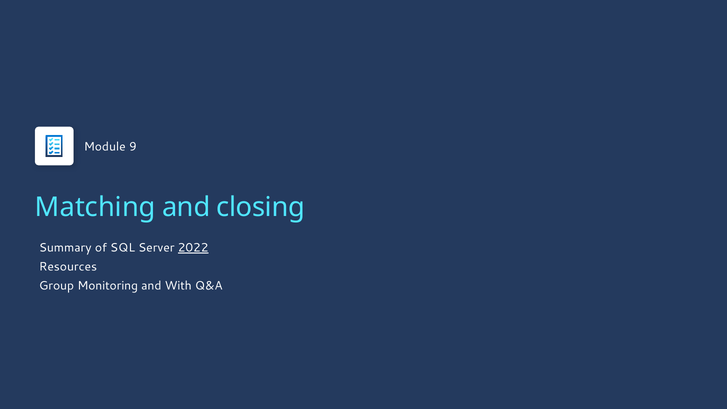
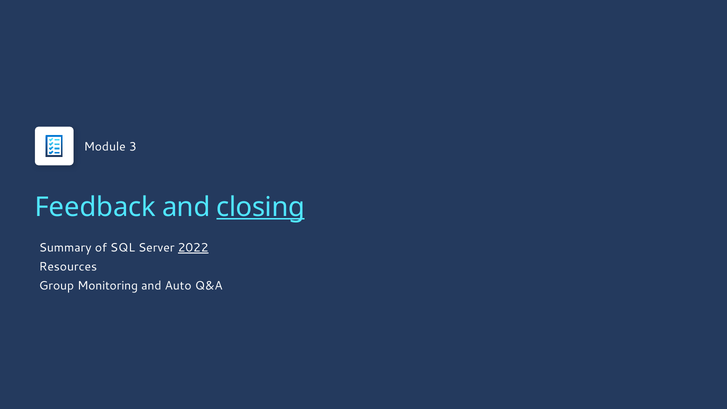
9: 9 -> 3
Matching: Matching -> Feedback
closing underline: none -> present
With: With -> Auto
